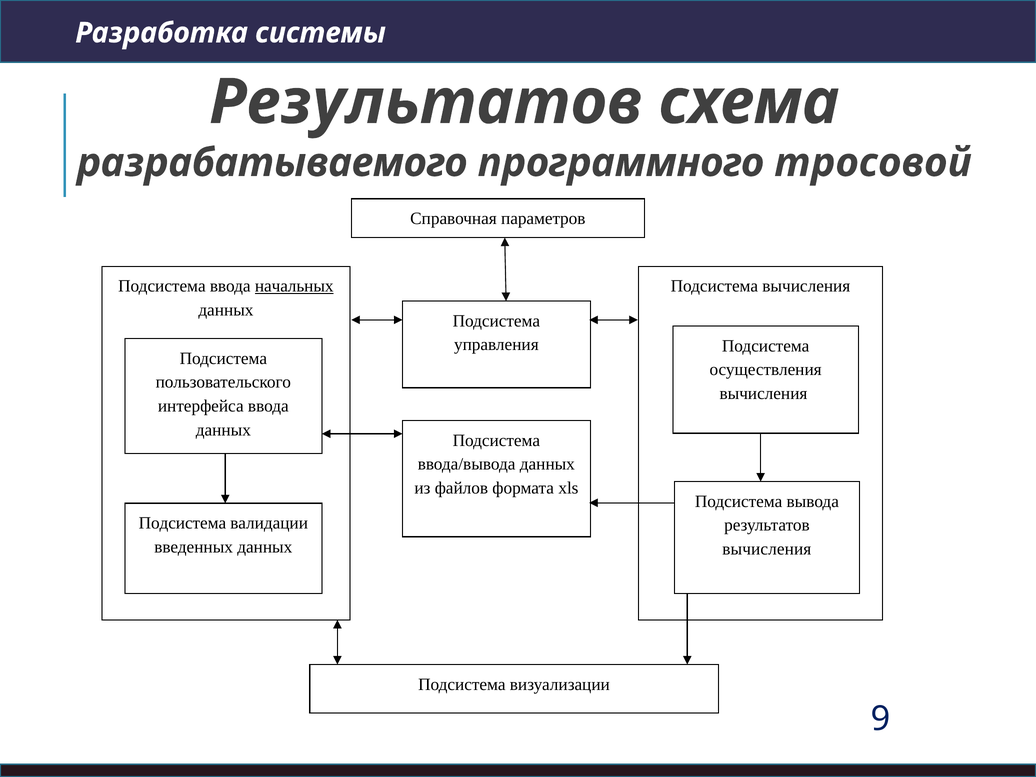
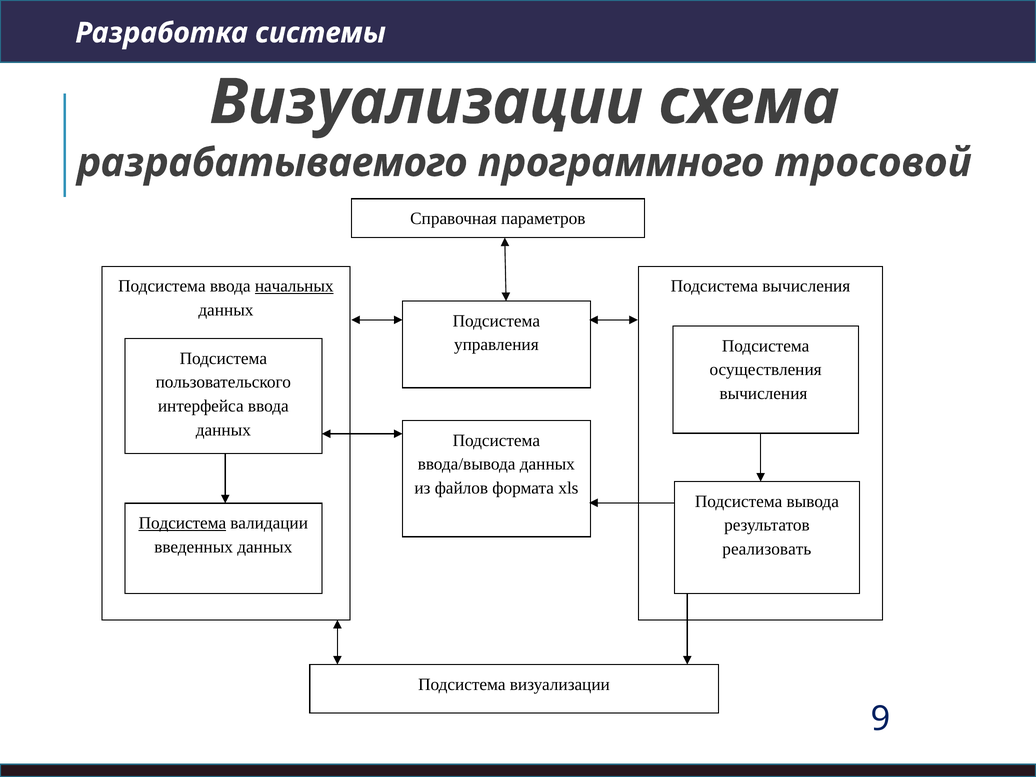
Результатов at (426, 102): Результатов -> Визуализации
Подсистема at (182, 523) underline: none -> present
вычисления at (767, 549): вычисления -> реализовать
